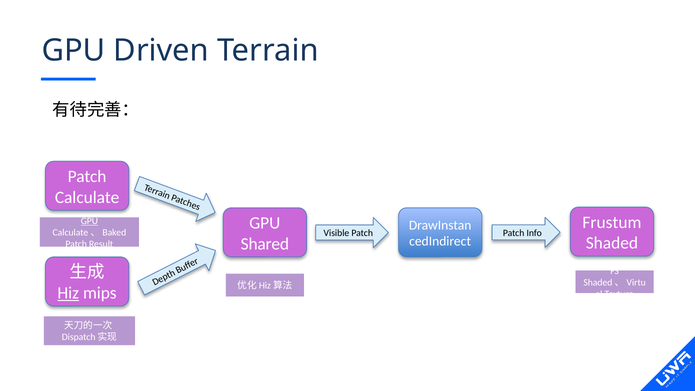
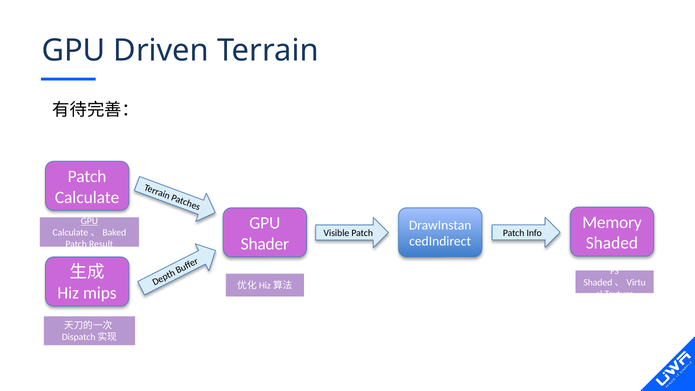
Frustum: Frustum -> Memory
Shared: Shared -> Shader
Hiz underline: present -> none
